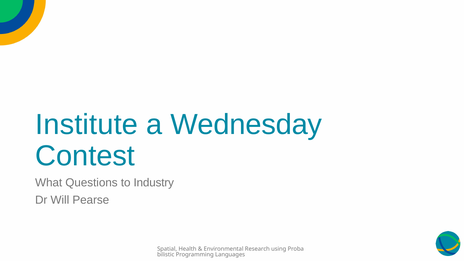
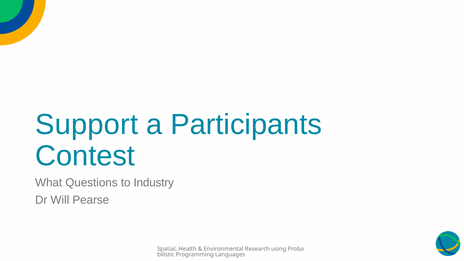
Institute: Institute -> Support
Wednesday: Wednesday -> Participants
